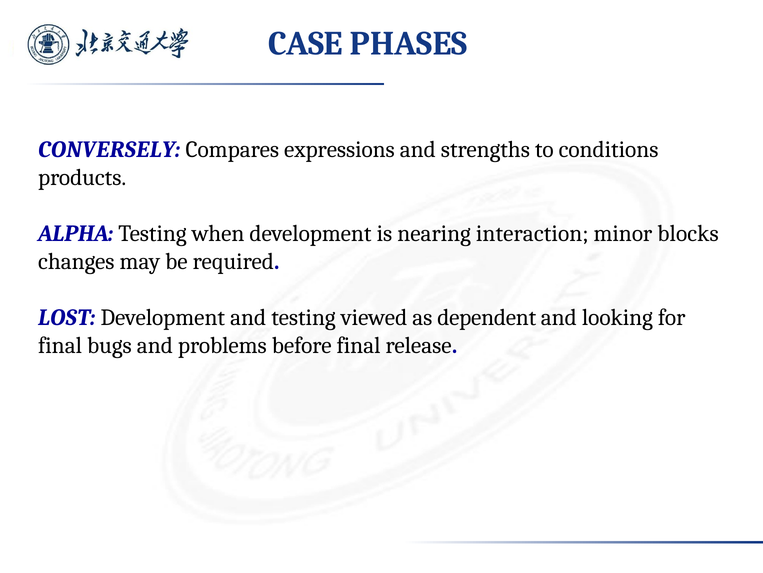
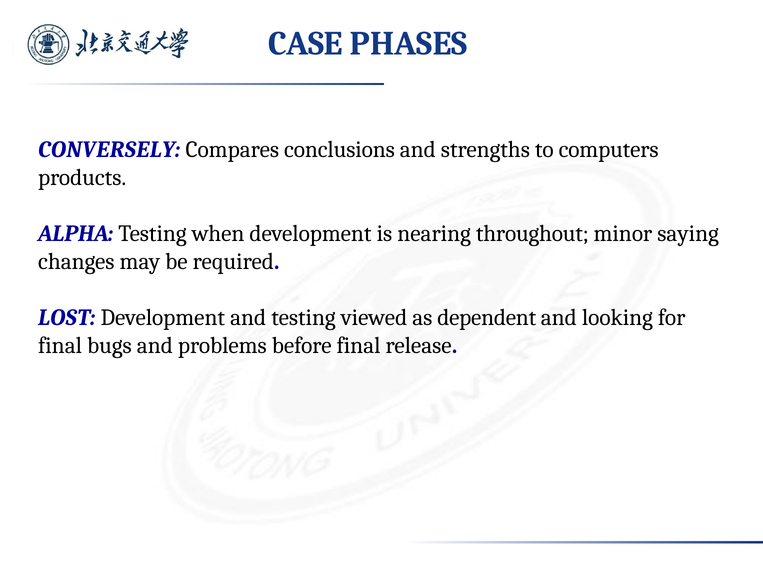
expressions: expressions -> conclusions
conditions: conditions -> computers
interaction: interaction -> throughout
blocks: blocks -> saying
